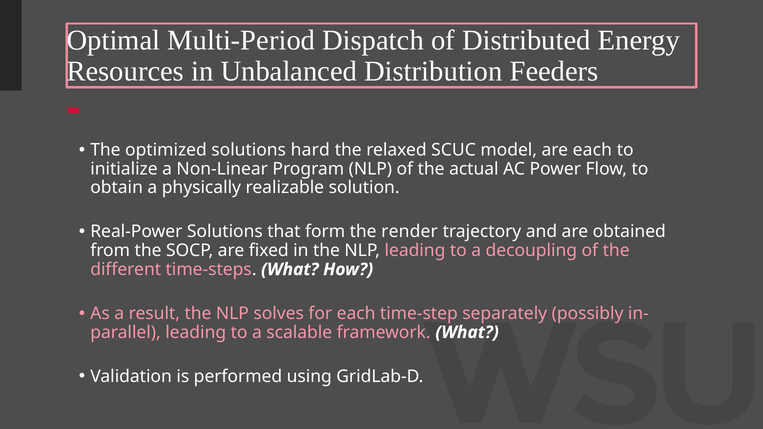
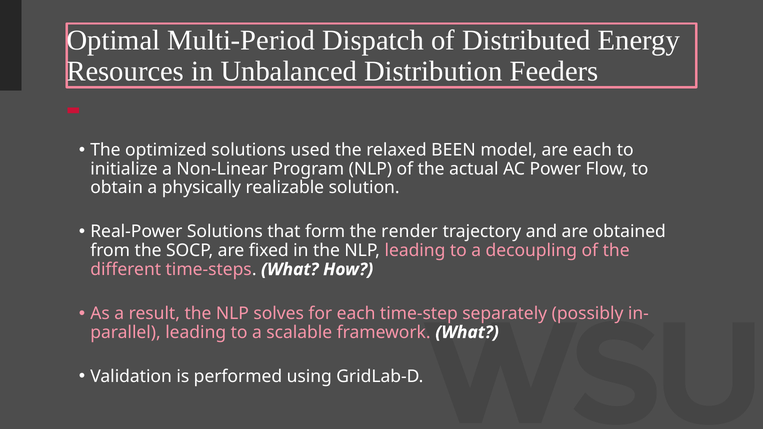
hard: hard -> used
SCUC: SCUC -> BEEN
